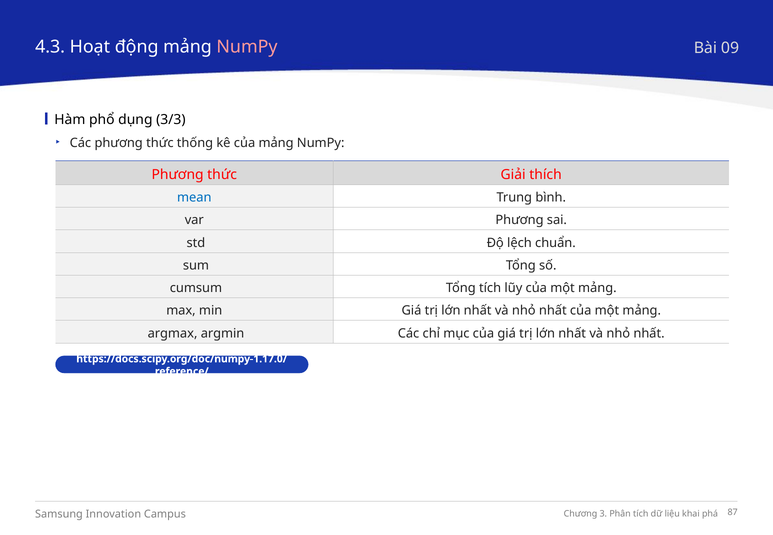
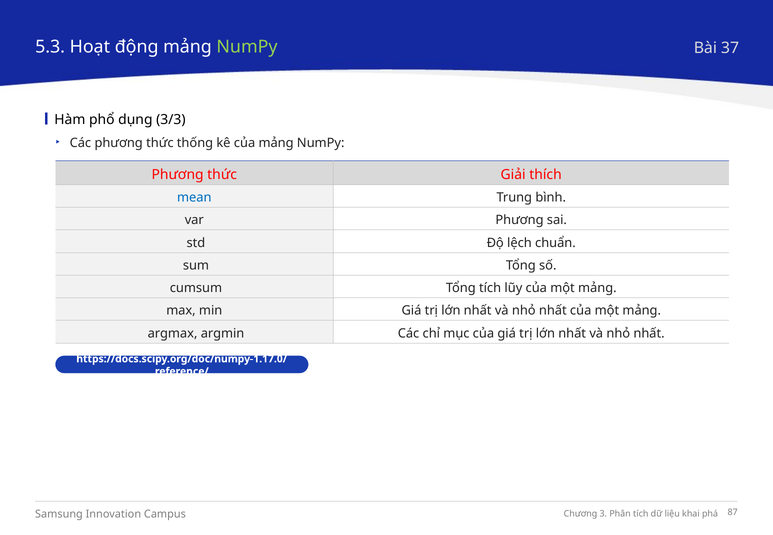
4.3: 4.3 -> 5.3
NumPy at (247, 47) colour: pink -> light green
09: 09 -> 37
